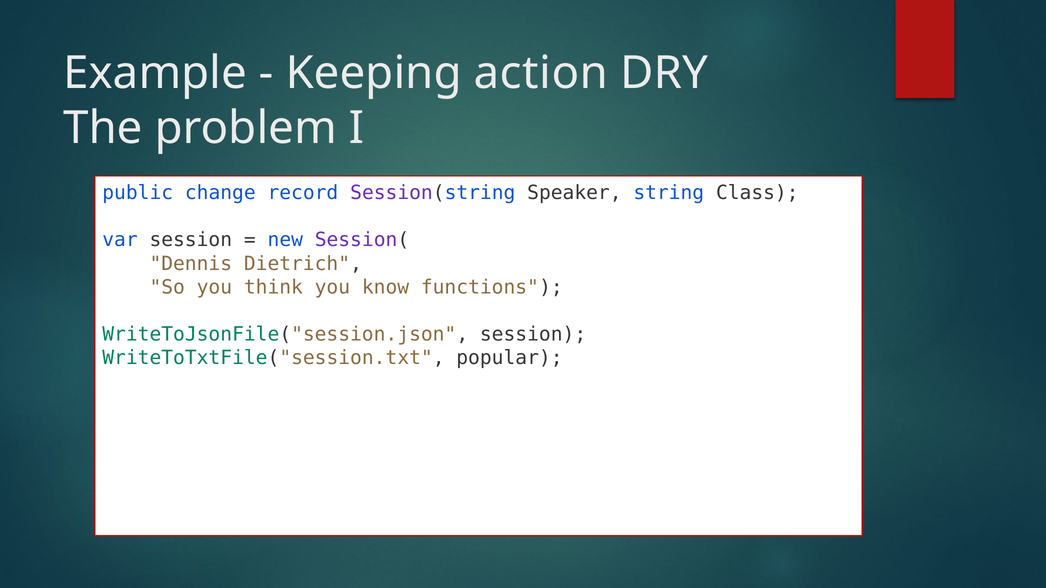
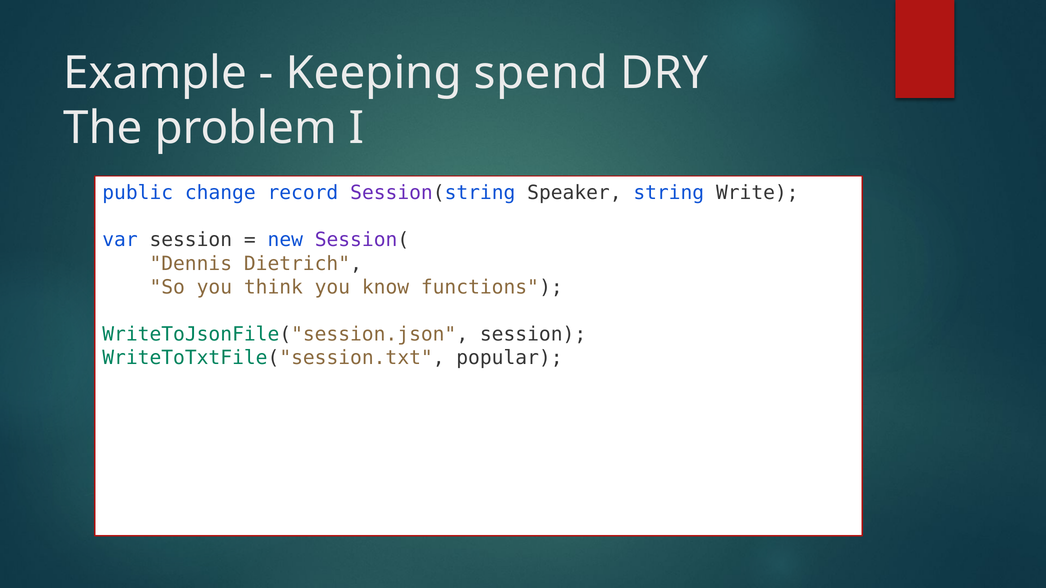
action: action -> spend
Class: Class -> Write
